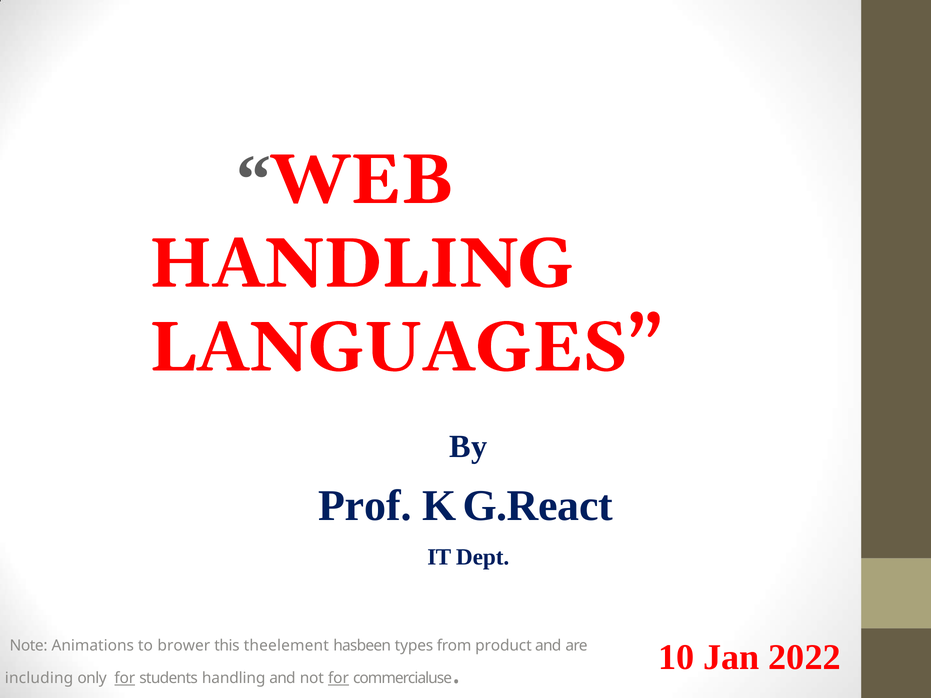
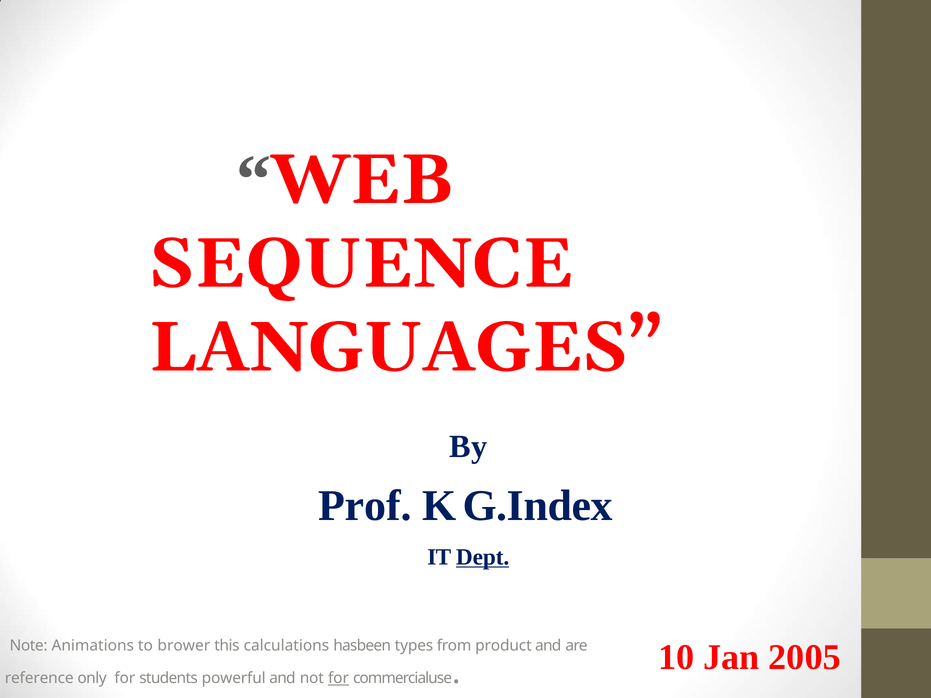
HANDLING at (361, 264): HANDLING -> SEQUENCE
G.React: G.React -> G.Index
Dept underline: none -> present
2022: 2022 -> 2005
theelement: theelement -> calculations
including: including -> reference
for at (125, 679) underline: present -> none
students handling: handling -> powerful
